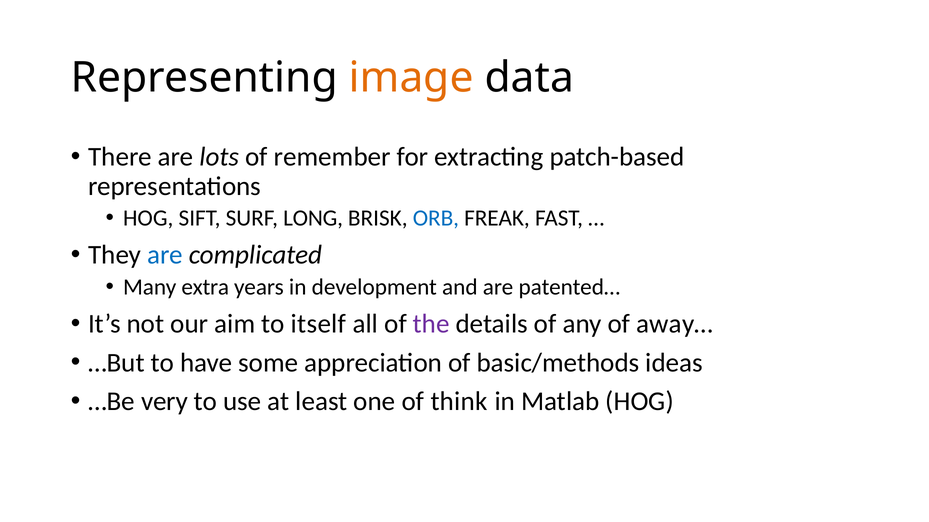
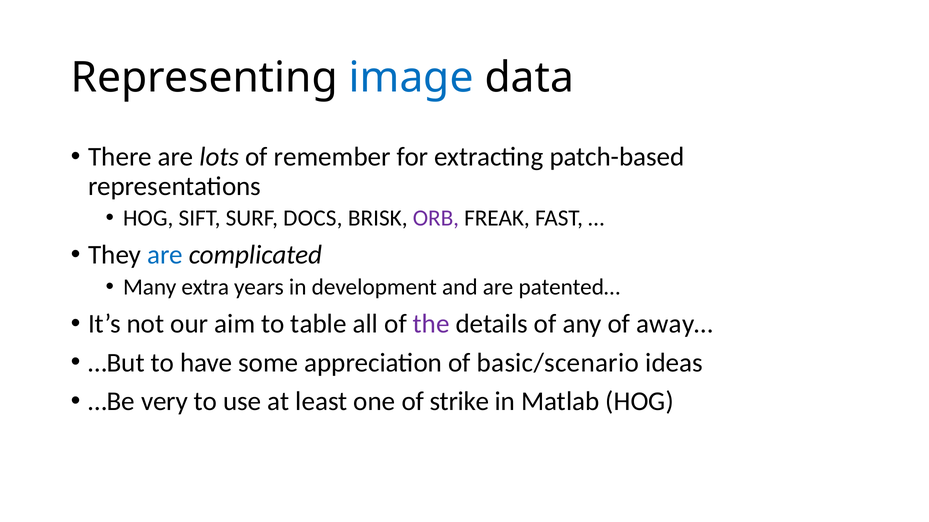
image colour: orange -> blue
LONG: LONG -> DOCS
ORB colour: blue -> purple
itself: itself -> table
basic/methods: basic/methods -> basic/scenario
think: think -> strike
